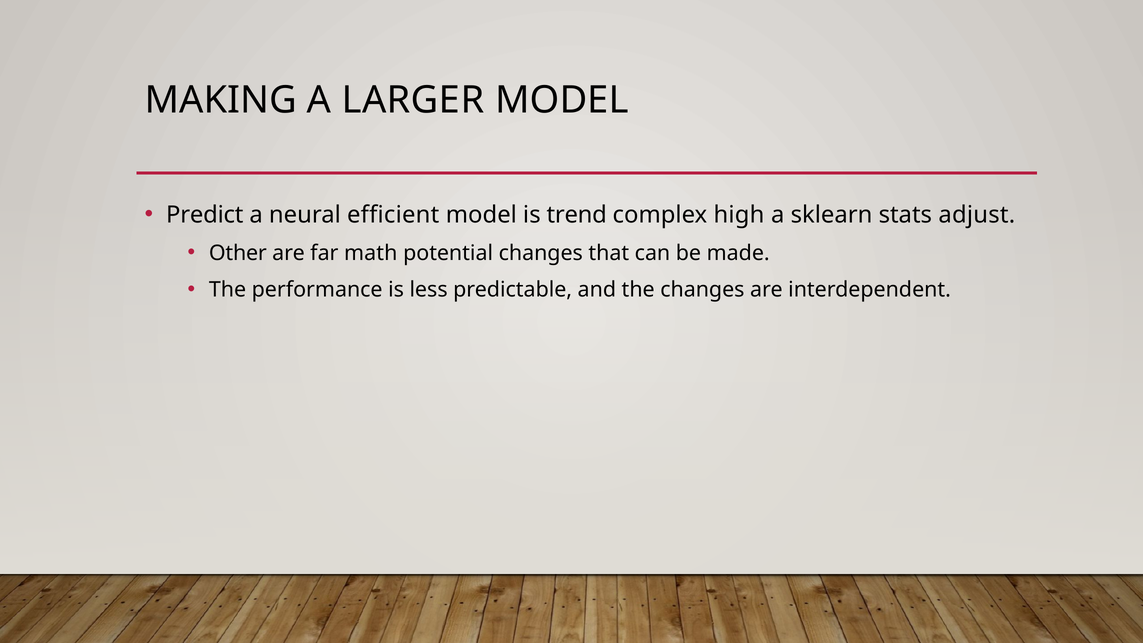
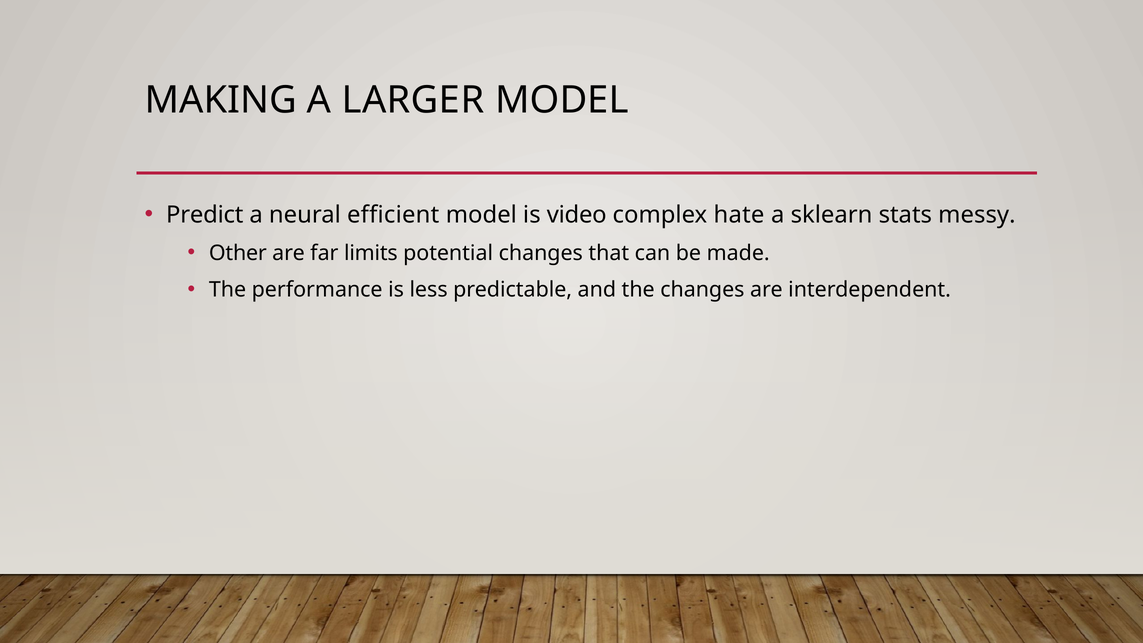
trend: trend -> video
high: high -> hate
adjust: adjust -> messy
math: math -> limits
